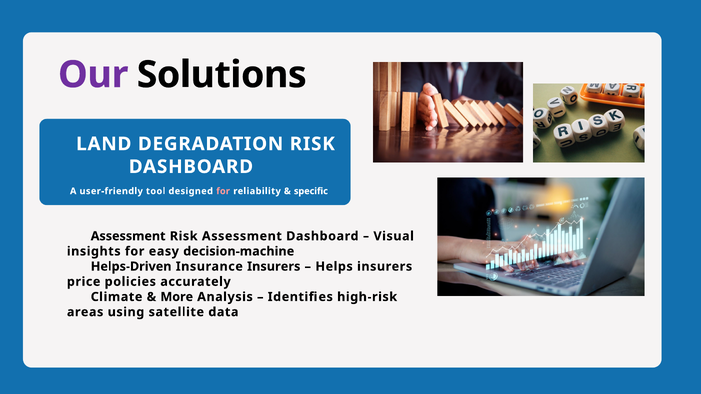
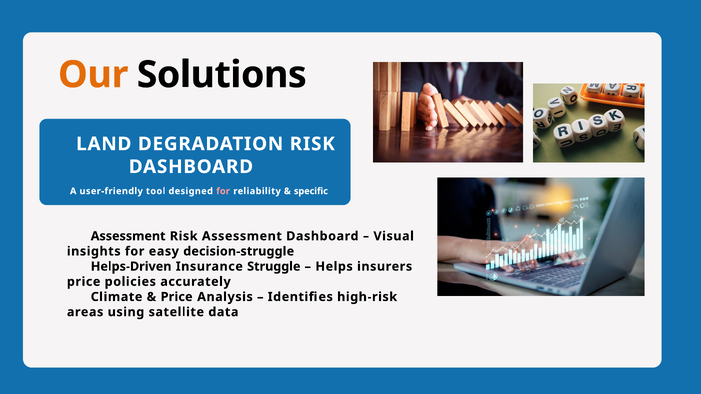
Our colour: purple -> orange
decision-machine: decision-machine -> decision-struggle
Insurance Insurers: Insurers -> Struggle
More at (177, 297): More -> Price
